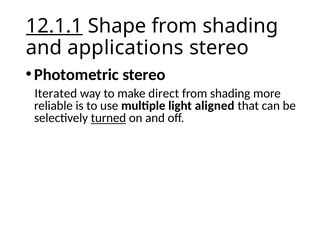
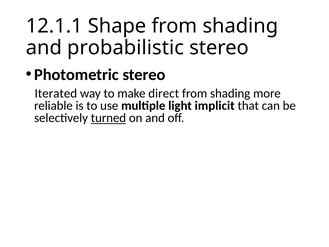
12.1.1 underline: present -> none
applications: applications -> probabilistic
aligned: aligned -> implicit
